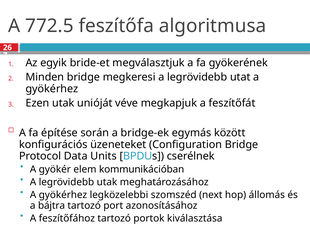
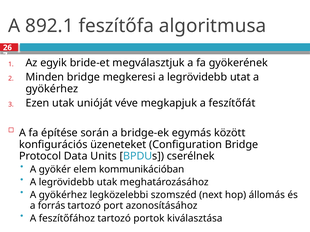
772.5: 772.5 -> 892.1
bájtra: bájtra -> forrás
